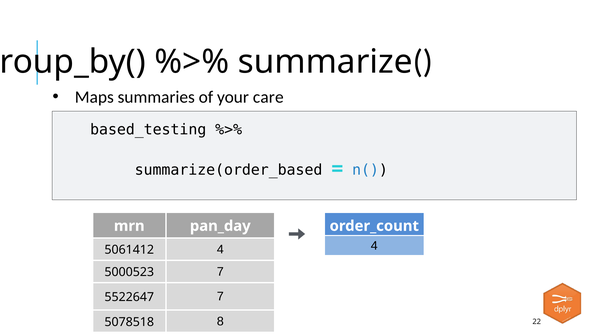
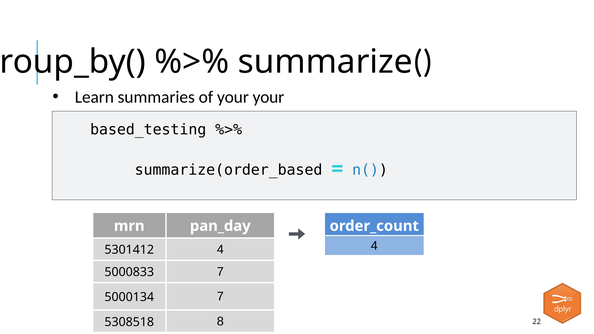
Maps: Maps -> Learn
your care: care -> your
5061412: 5061412 -> 5301412
5000523: 5000523 -> 5000833
5522647: 5522647 -> 5000134
5078518: 5078518 -> 5308518
